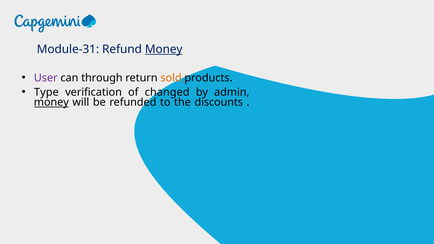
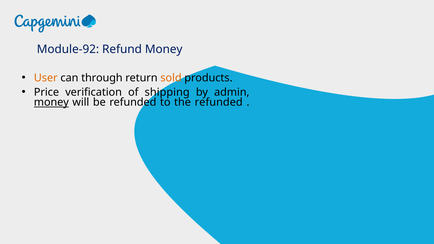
Module-31: Module-31 -> Module-92
Money at (164, 49) underline: present -> none
User colour: purple -> orange
Type: Type -> Price
changed: changed -> shipping
the discounts: discounts -> refunded
